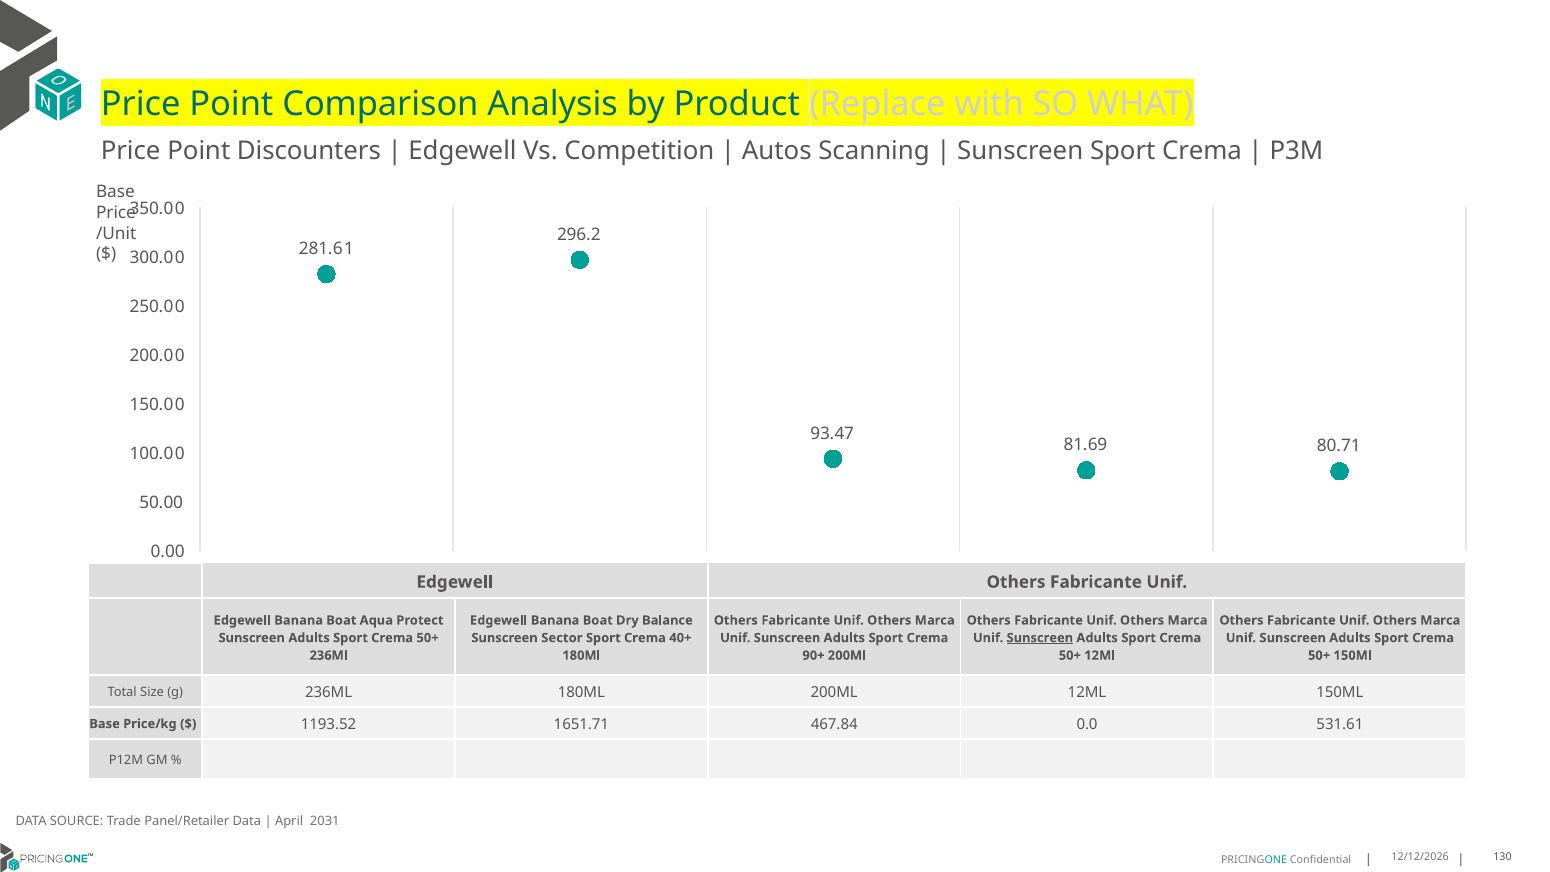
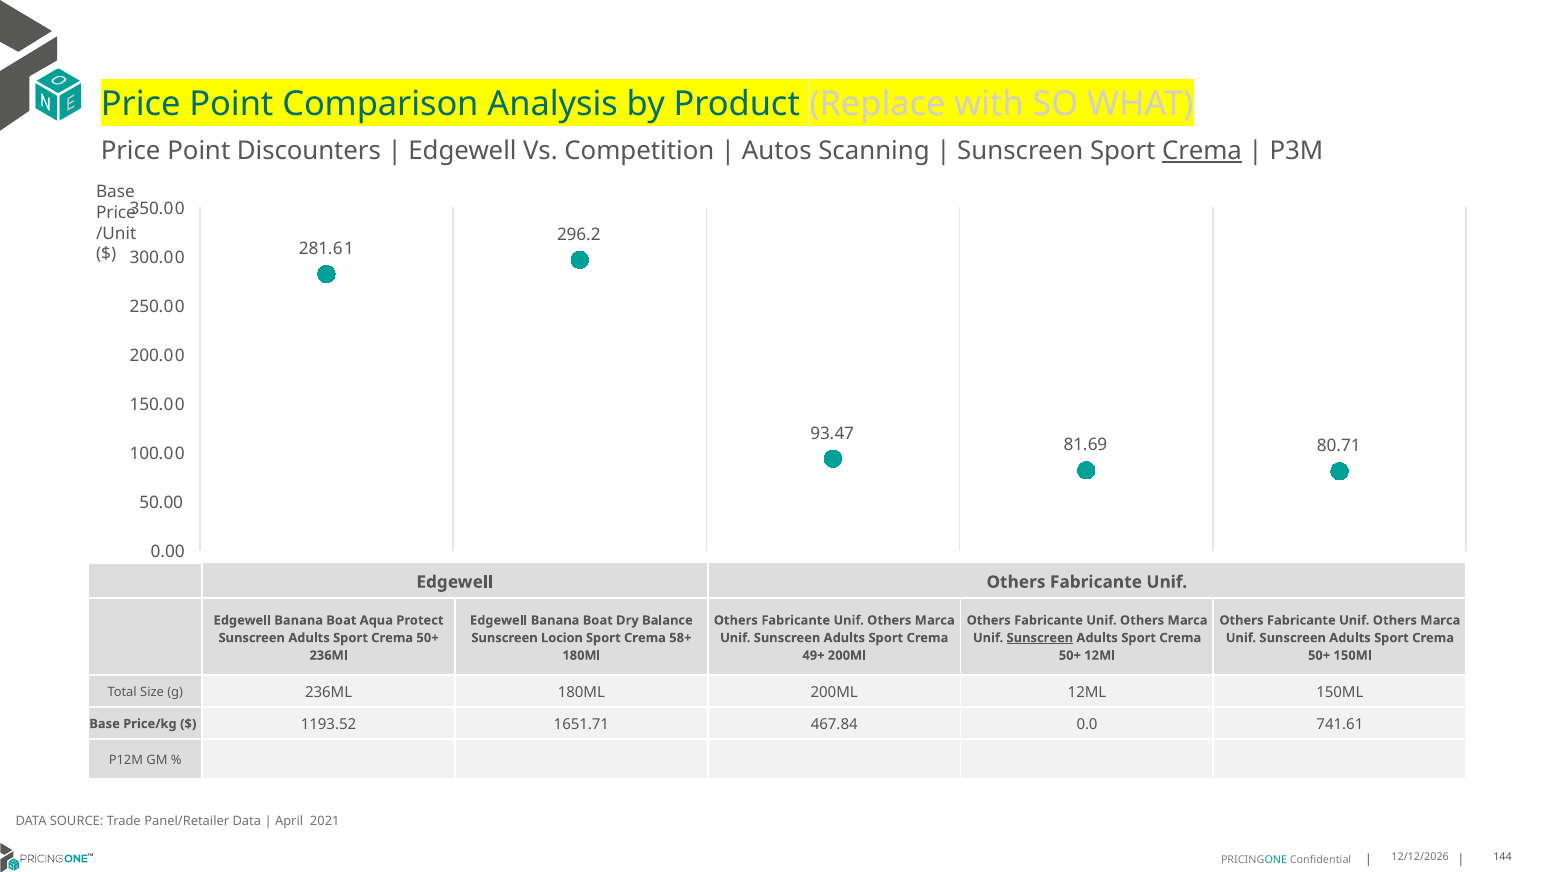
Crema at (1202, 151) underline: none -> present
Sector: Sector -> Locion
40+: 40+ -> 58+
90+: 90+ -> 49+
531.61: 531.61 -> 741.61
2031: 2031 -> 2021
130: 130 -> 144
